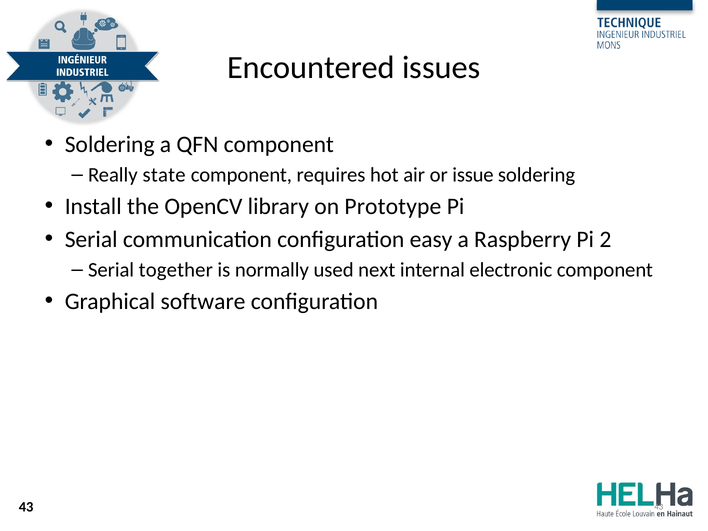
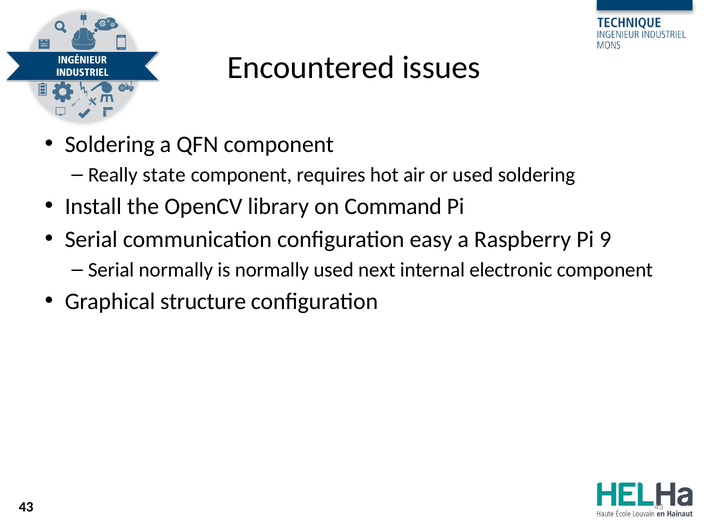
or issue: issue -> used
Prototype: Prototype -> Command
2: 2 -> 9
Serial together: together -> normally
software: software -> structure
